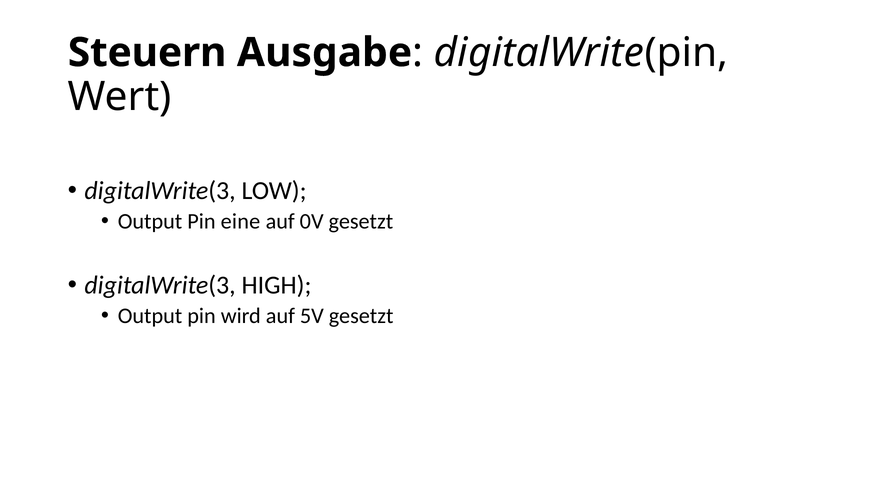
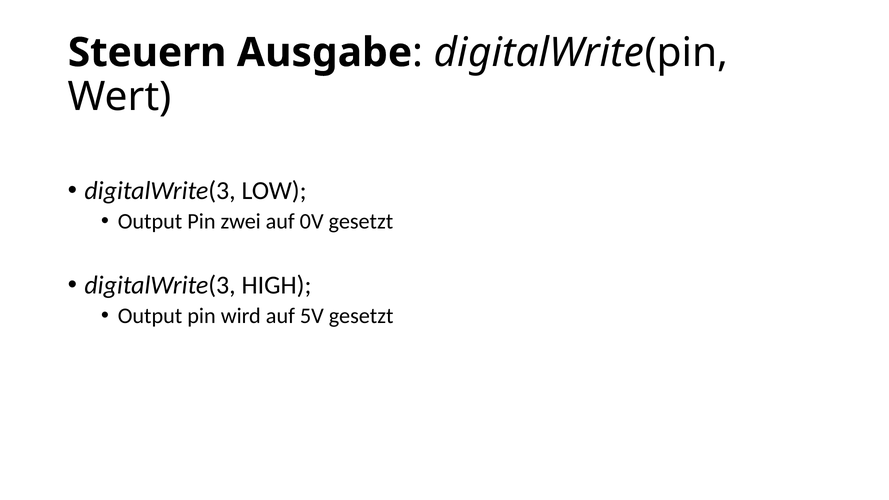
eine: eine -> zwei
